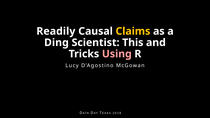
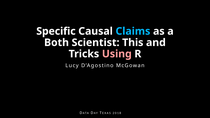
Readily: Readily -> Specific
Claims colour: yellow -> light blue
Ding: Ding -> Both
